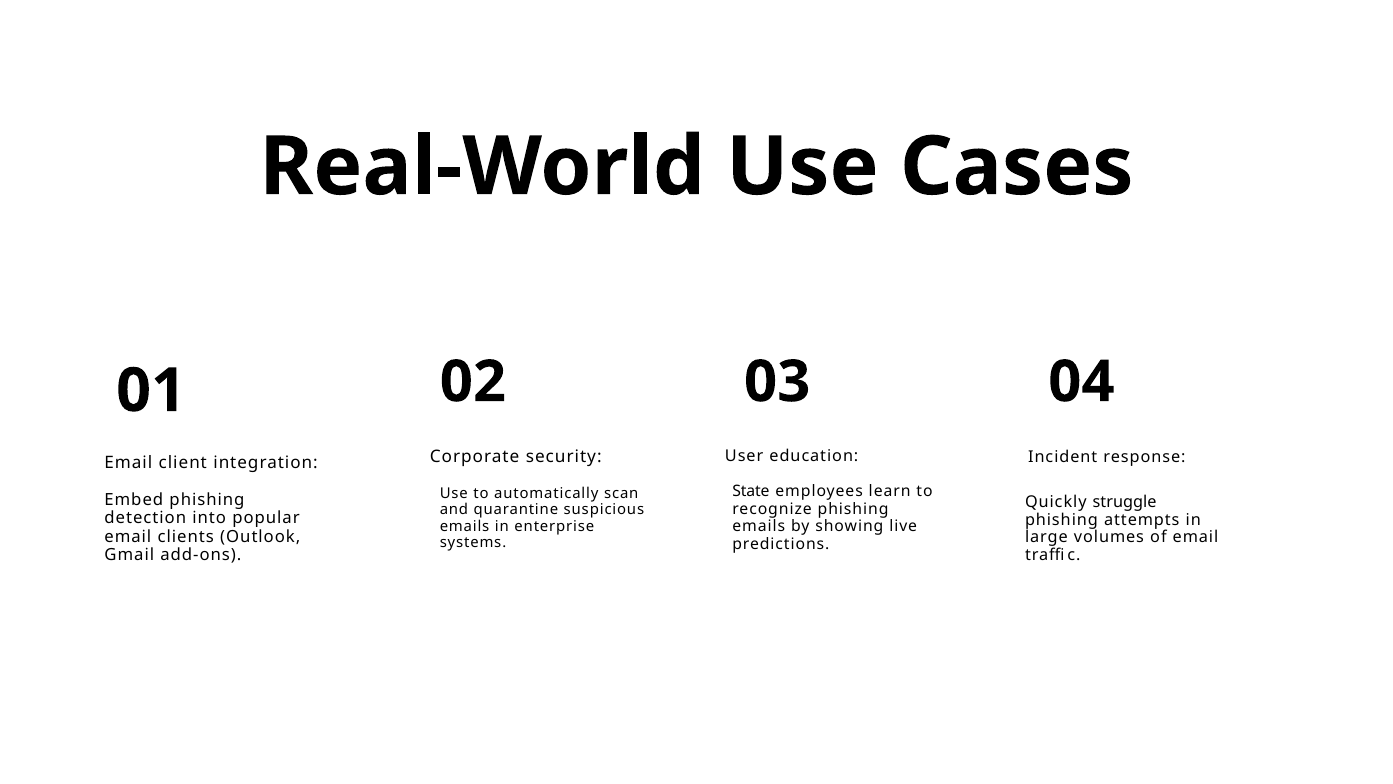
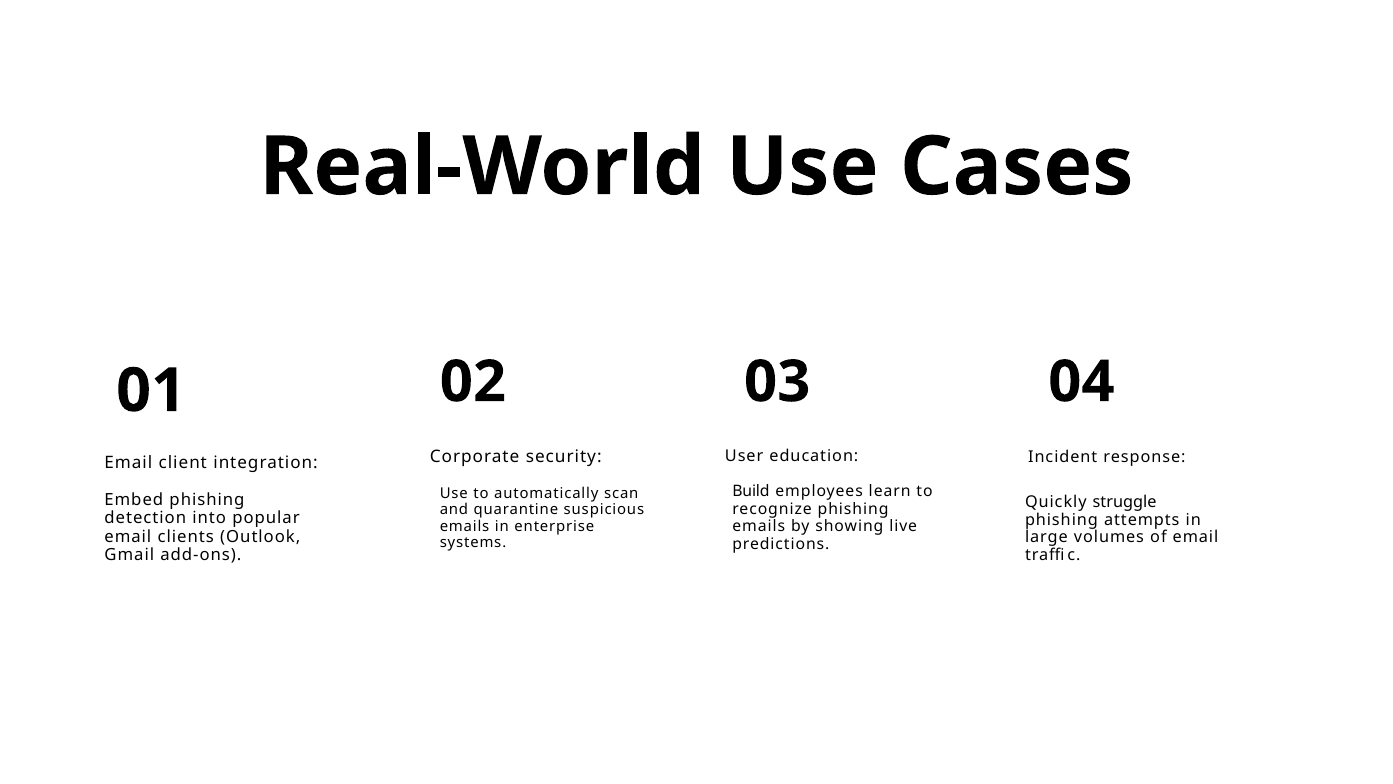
State: State -> Build
